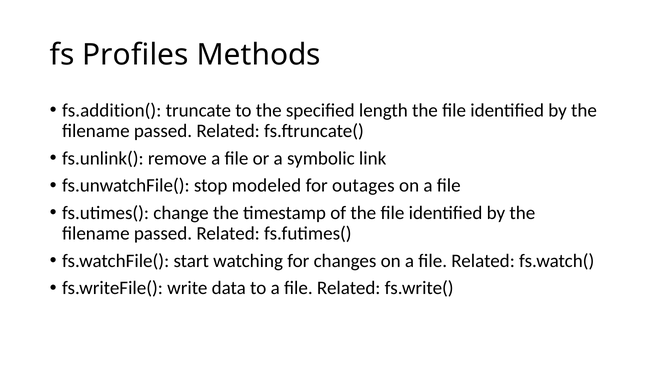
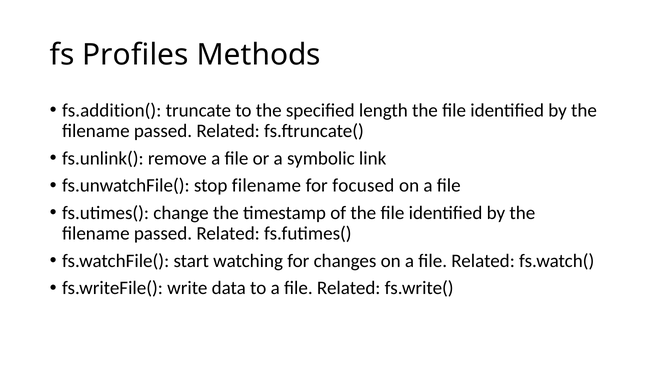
stop modeled: modeled -> filename
outages: outages -> focused
